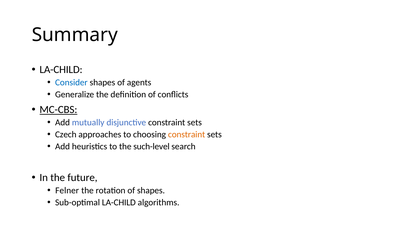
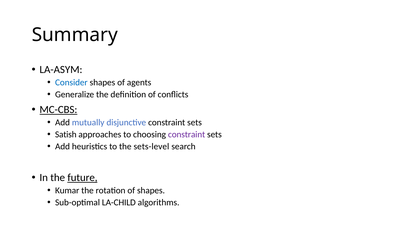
LA-CHILD at (61, 70): LA-CHILD -> LA-ASYM
Czech: Czech -> Satish
constraint at (187, 135) colour: orange -> purple
such-level: such-level -> sets-level
future underline: none -> present
Felner: Felner -> Kumar
